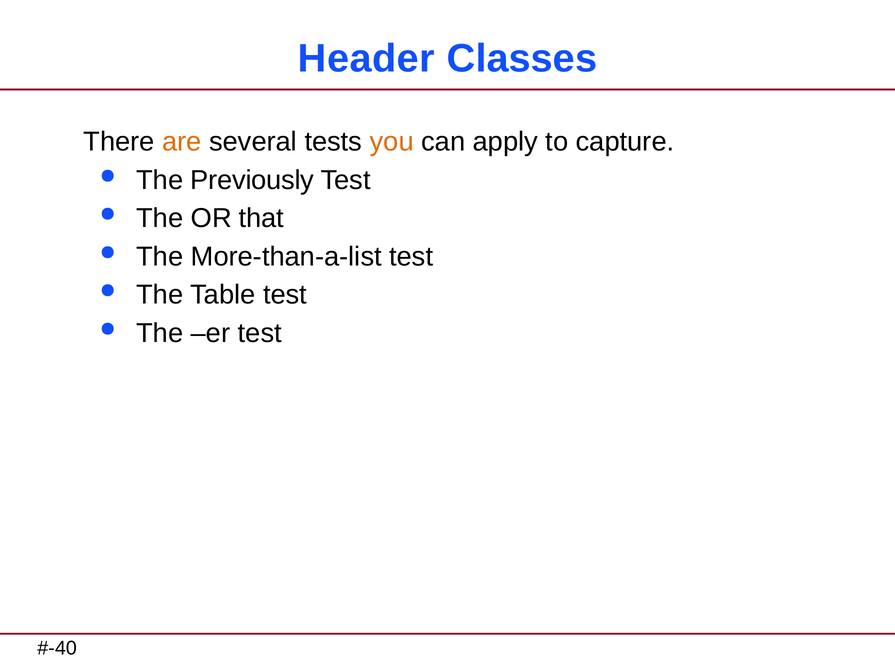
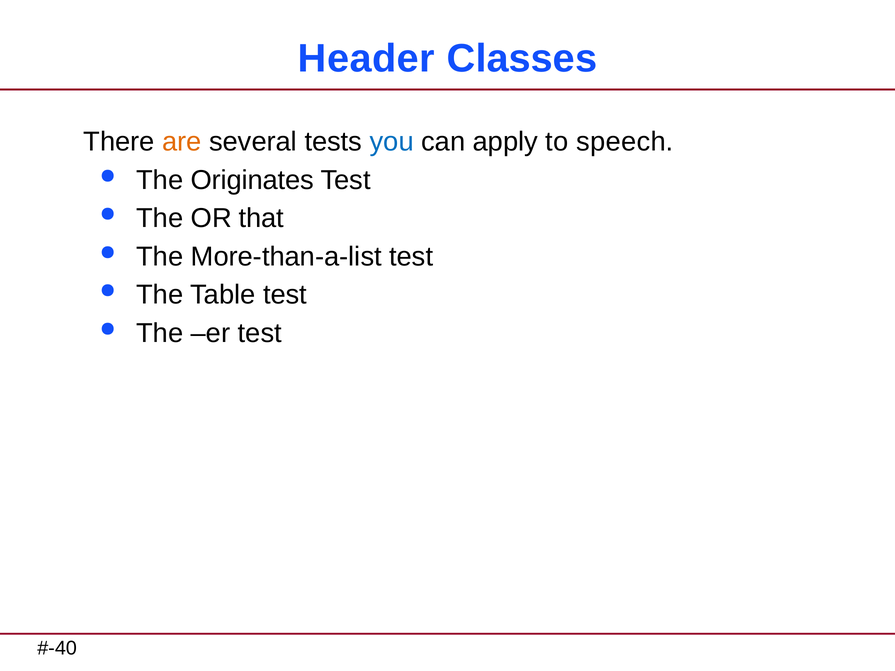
you colour: orange -> blue
capture: capture -> speech
Previously: Previously -> Originates
